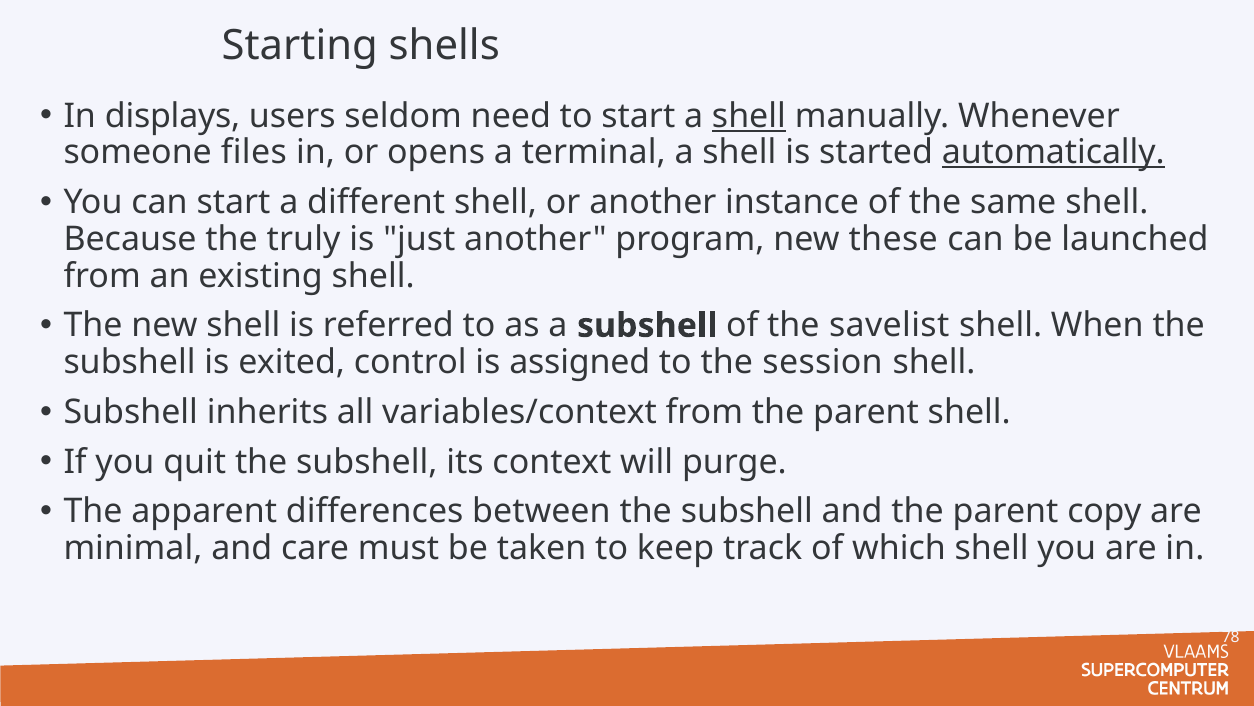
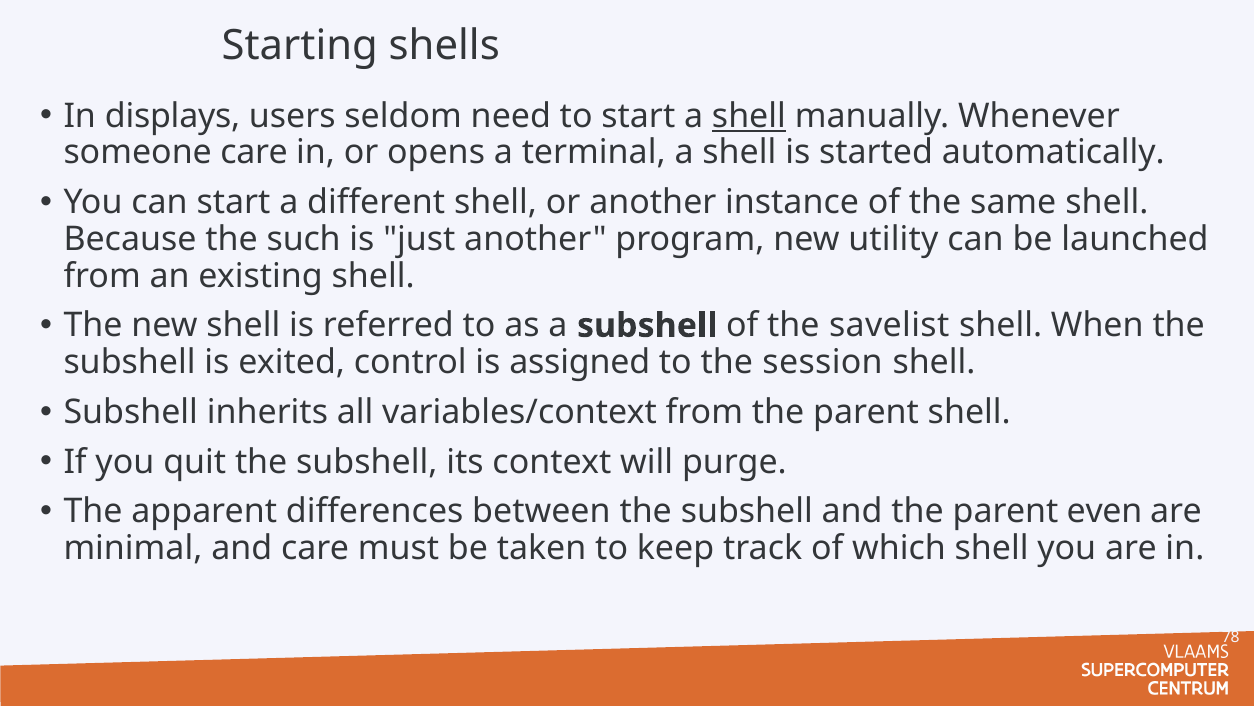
someone files: files -> care
automatically underline: present -> none
truly: truly -> such
these: these -> utility
copy: copy -> even
